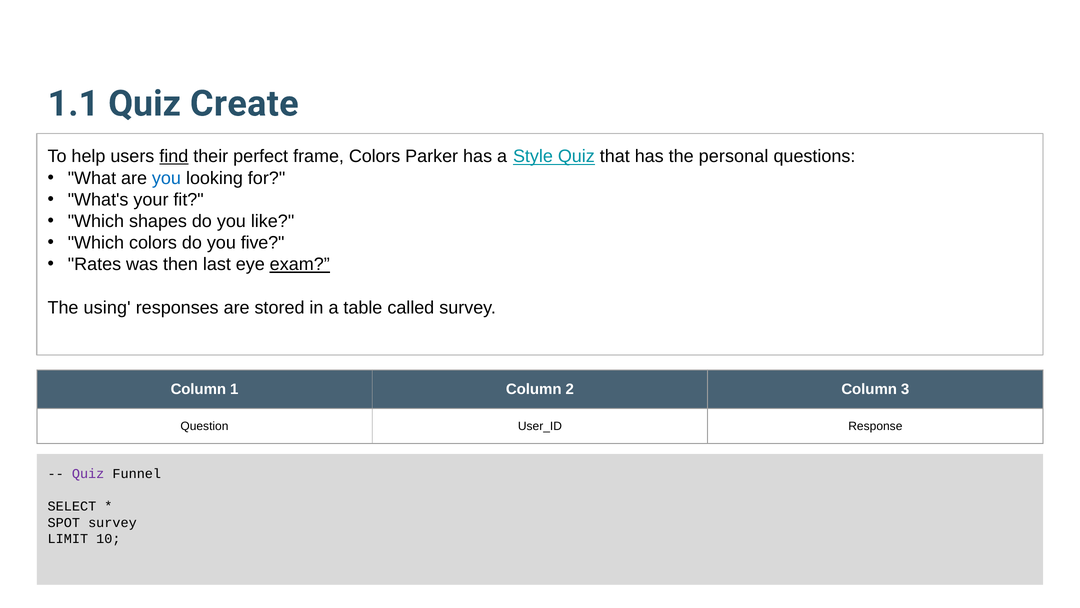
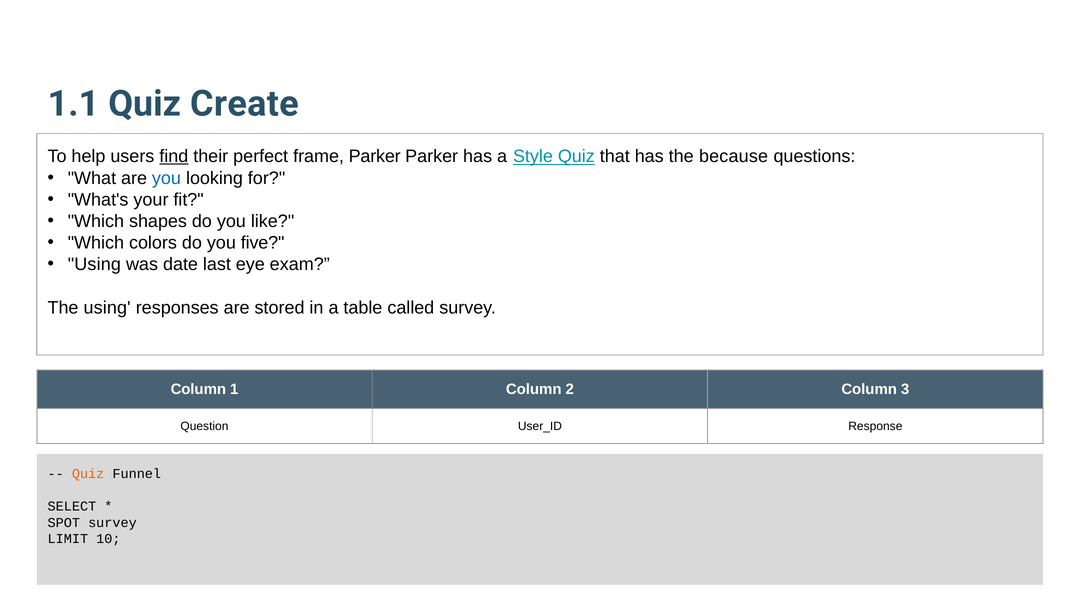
frame Colors: Colors -> Parker
personal: personal -> because
Rates at (94, 264): Rates -> Using
then: then -> date
exam underline: present -> none
Quiz at (88, 473) colour: purple -> orange
